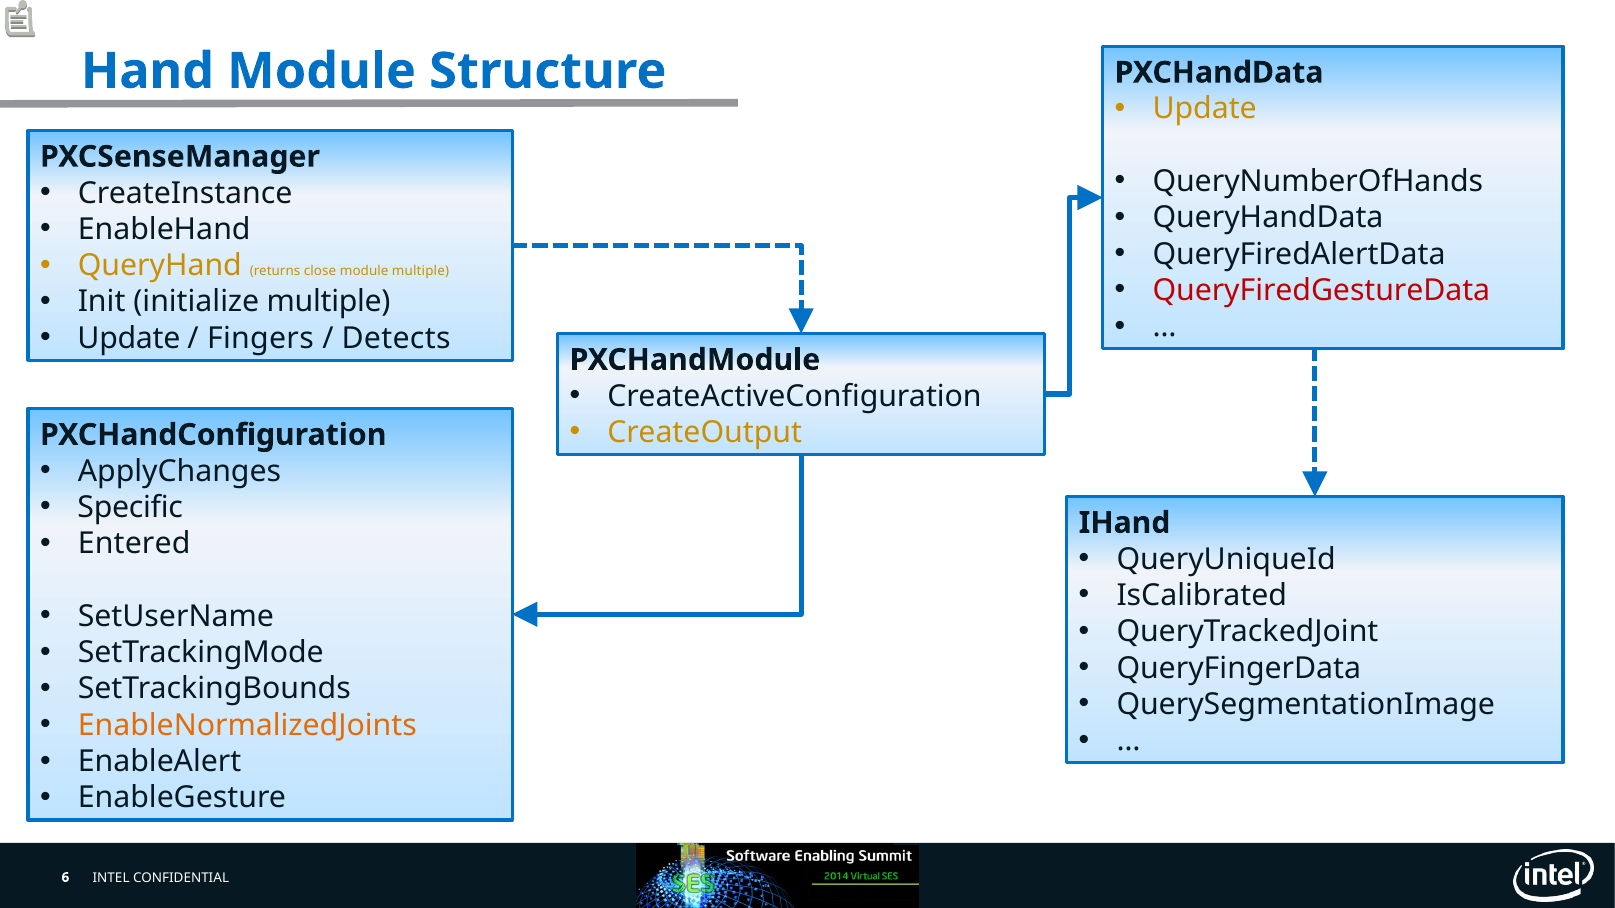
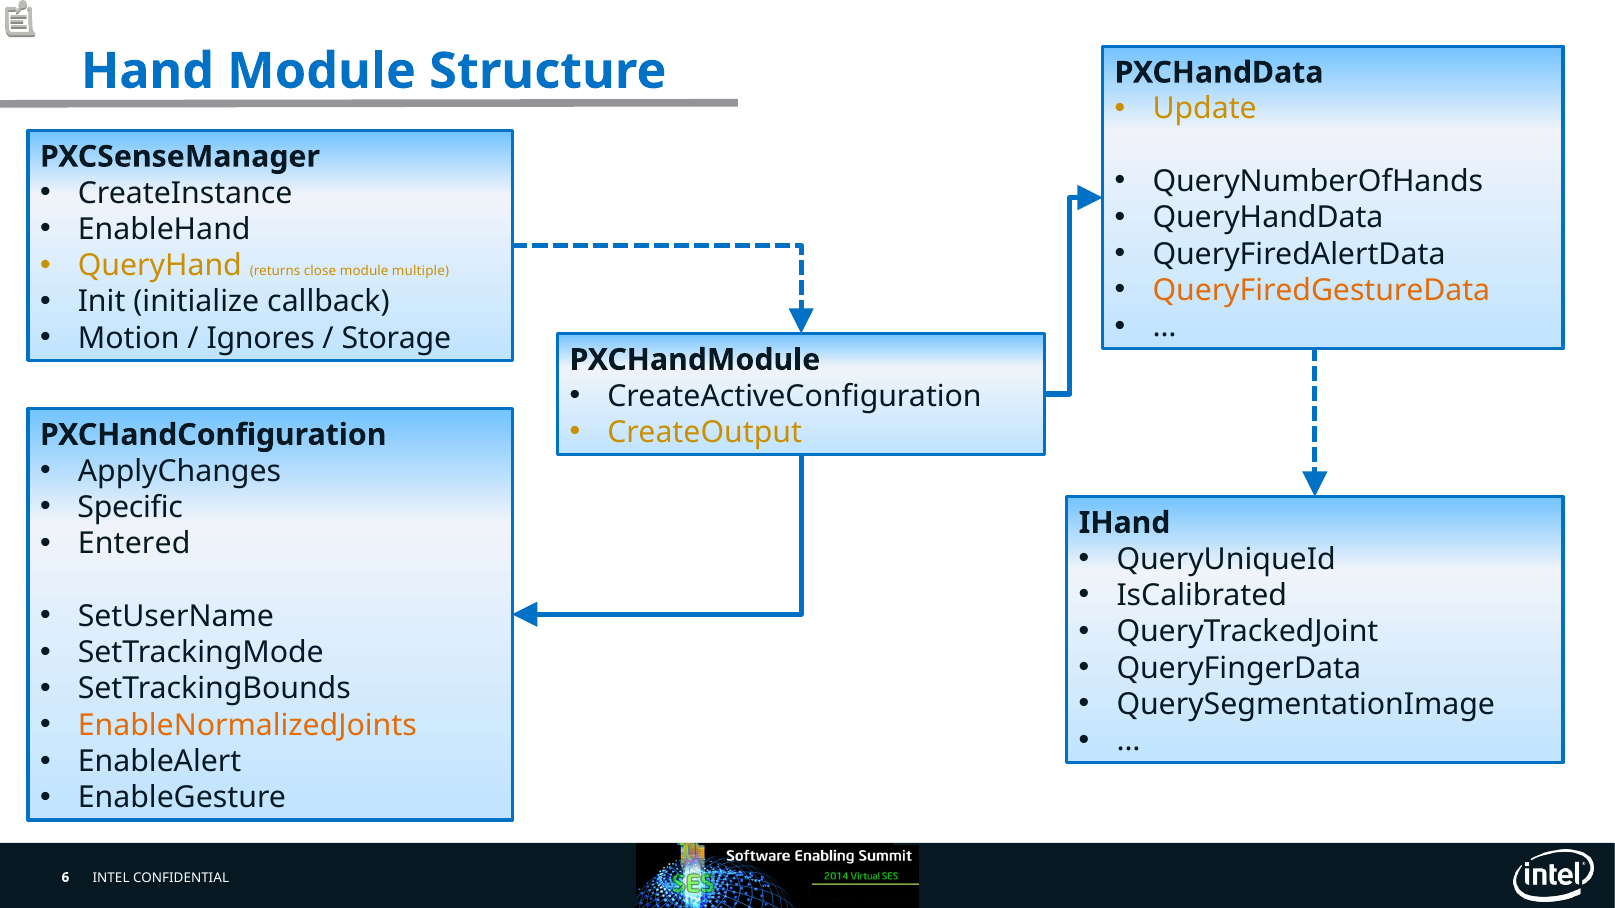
QueryFiredGestureData colour: red -> orange
initialize multiple: multiple -> callback
Update at (129, 338): Update -> Motion
Fingers: Fingers -> Ignores
Detects: Detects -> Storage
